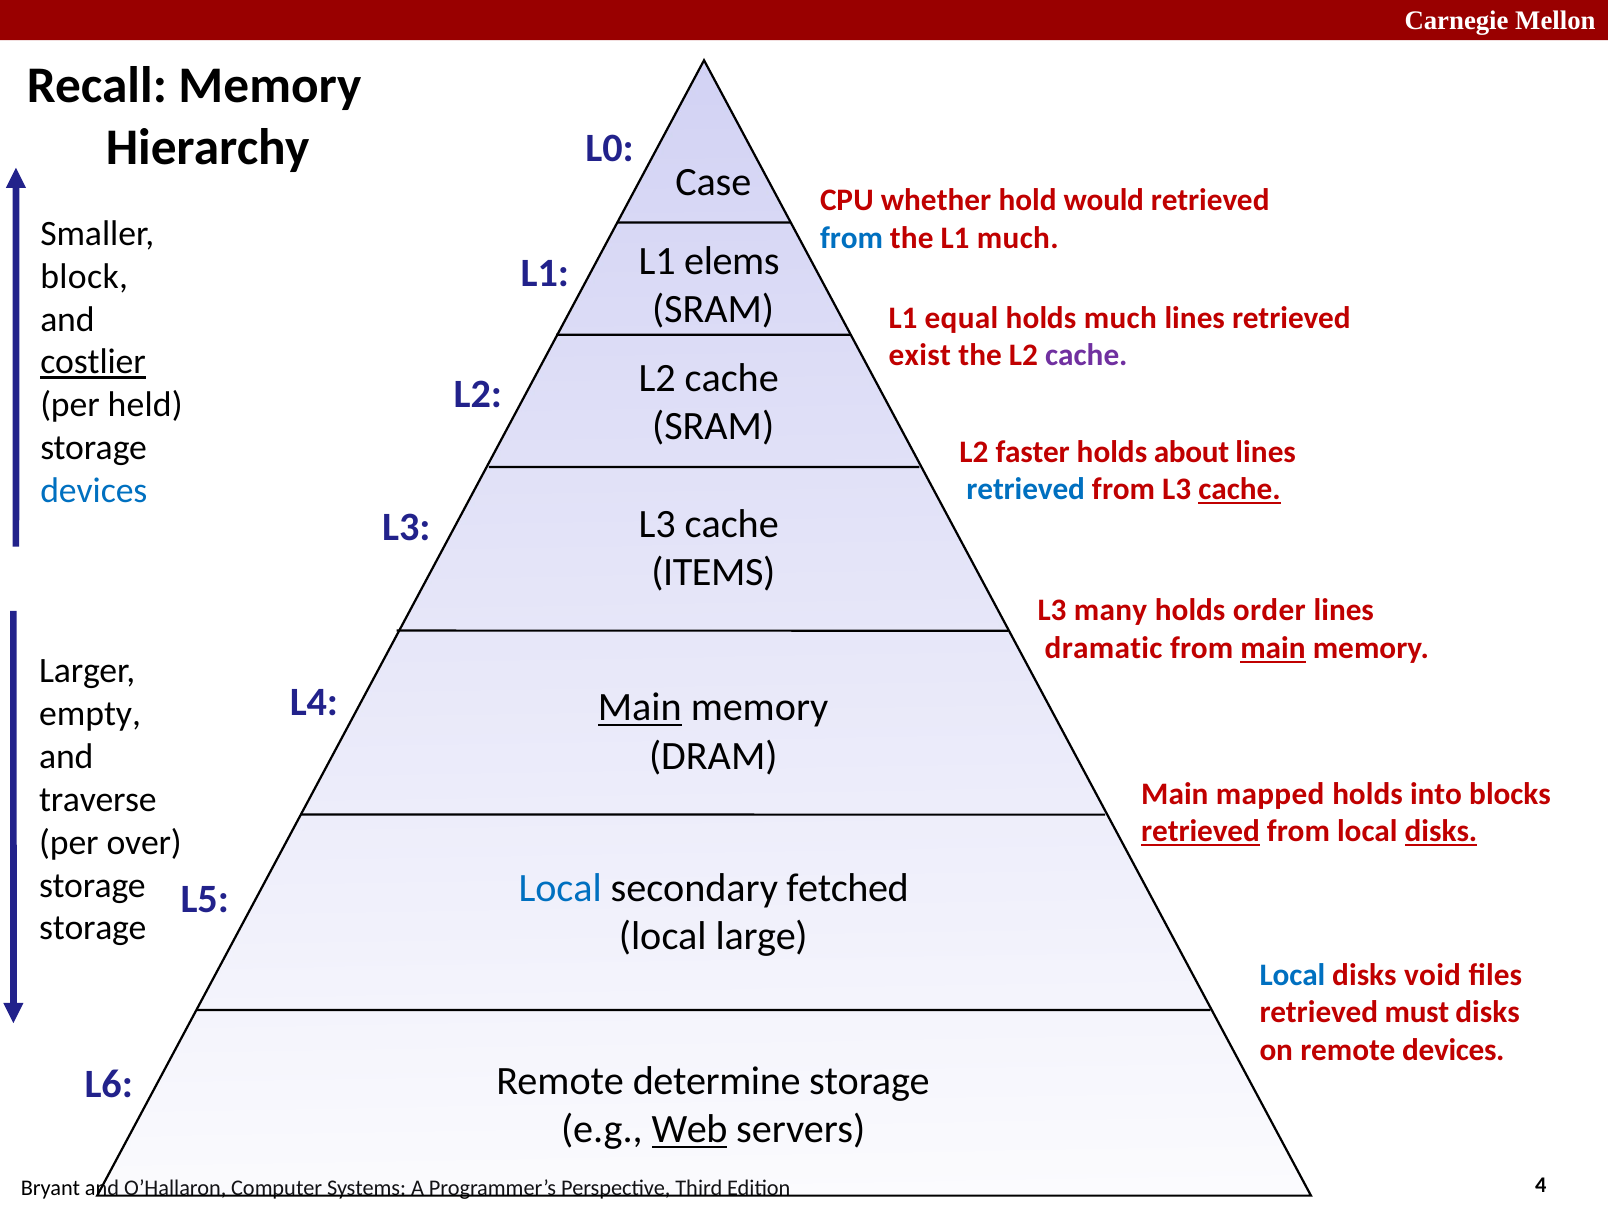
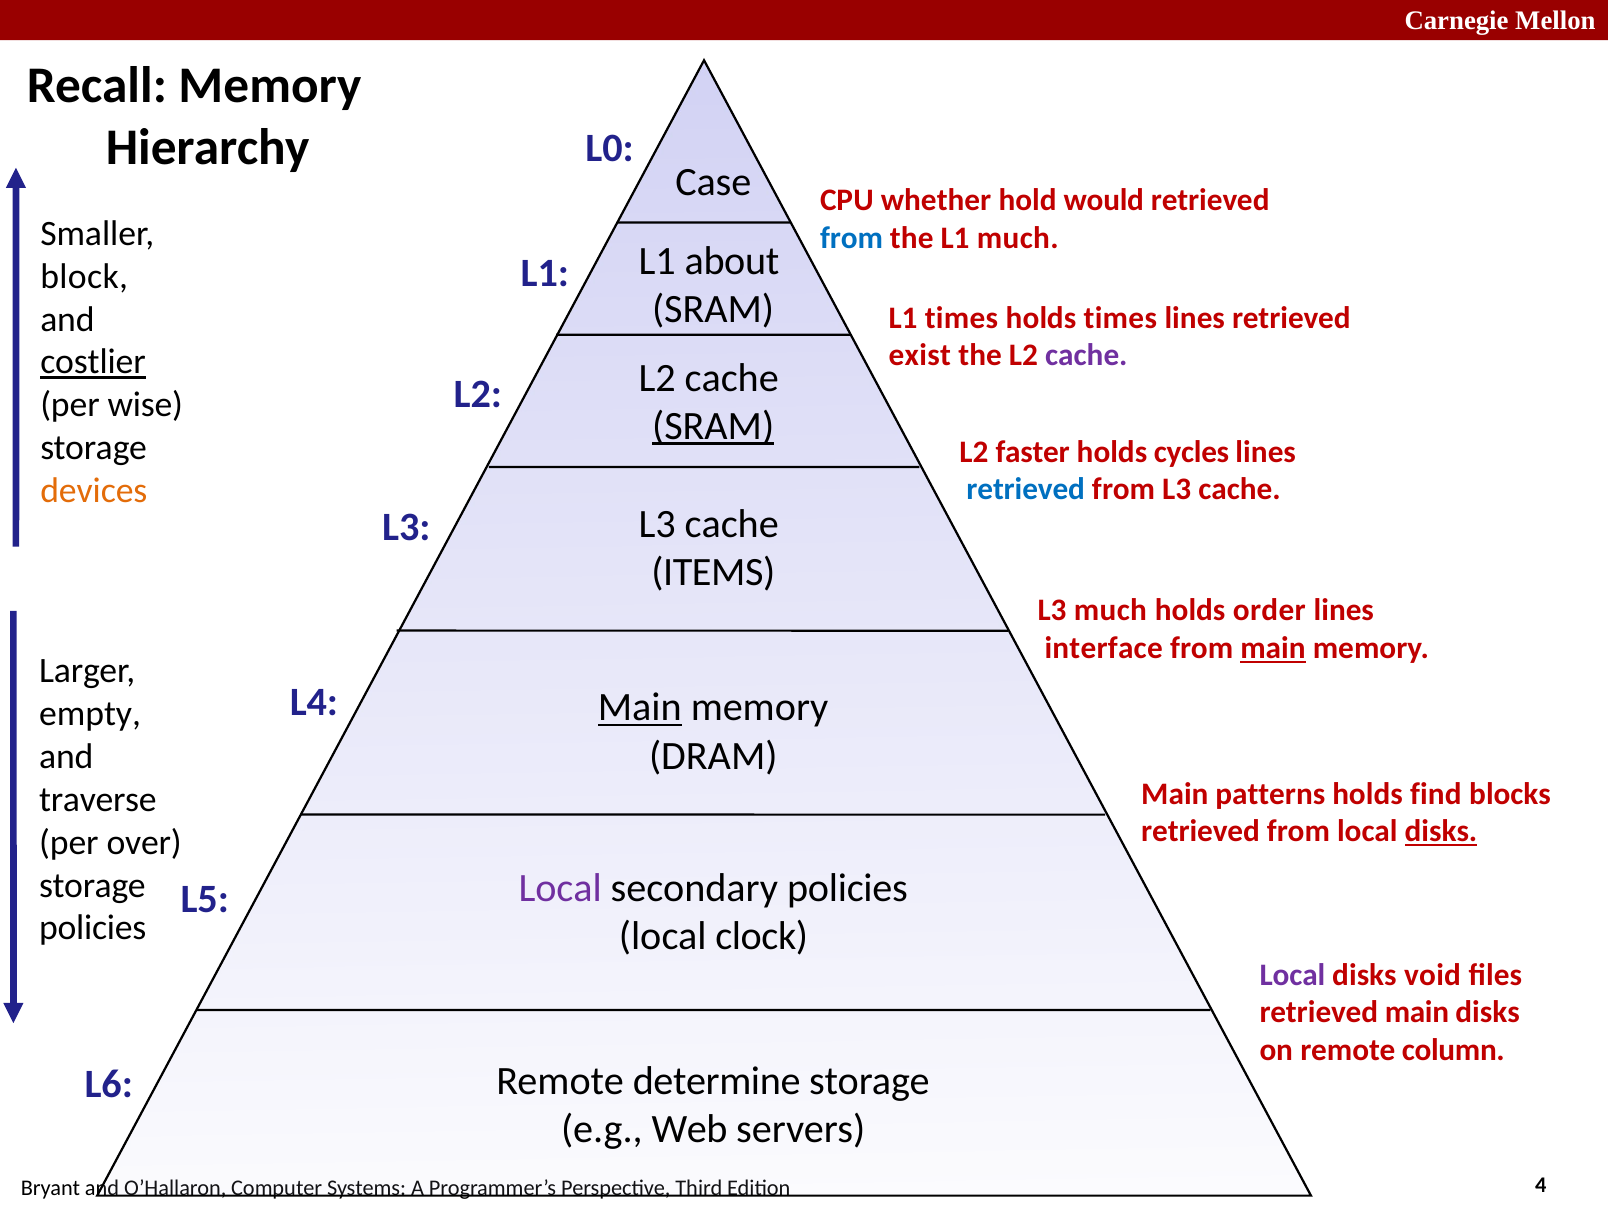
elems: elems -> about
L1 equal: equal -> times
holds much: much -> times
held: held -> wise
SRAM at (713, 426) underline: none -> present
about: about -> cycles
devices at (94, 491) colour: blue -> orange
cache at (1240, 490) underline: present -> none
L3 many: many -> much
dramatic: dramatic -> interface
mapped: mapped -> patterns
into: into -> find
retrieved at (1201, 831) underline: present -> none
Local at (560, 888) colour: blue -> purple
secondary fetched: fetched -> policies
storage at (93, 928): storage -> policies
large: large -> clock
Local at (1292, 975) colour: blue -> purple
retrieved must: must -> main
remote devices: devices -> column
Web underline: present -> none
